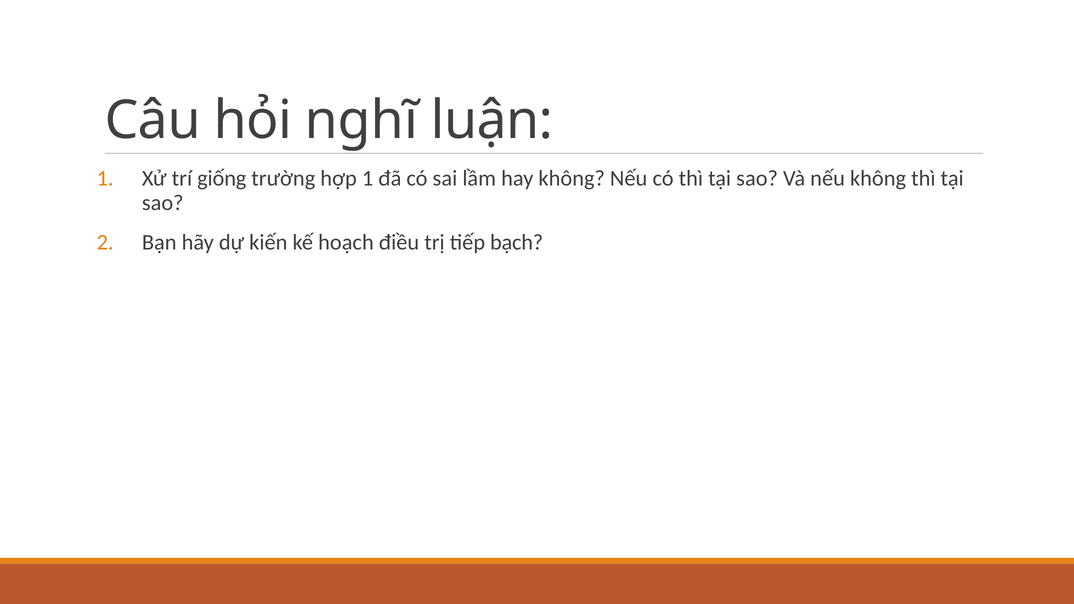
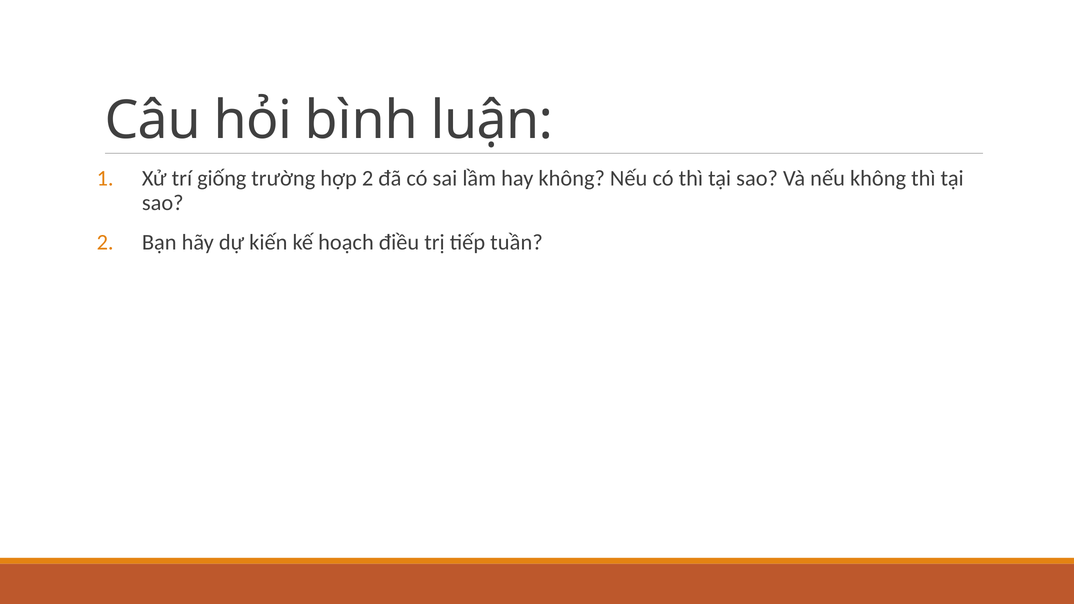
nghĩ: nghĩ -> bình
hợp 1: 1 -> 2
bạch: bạch -> tuần
